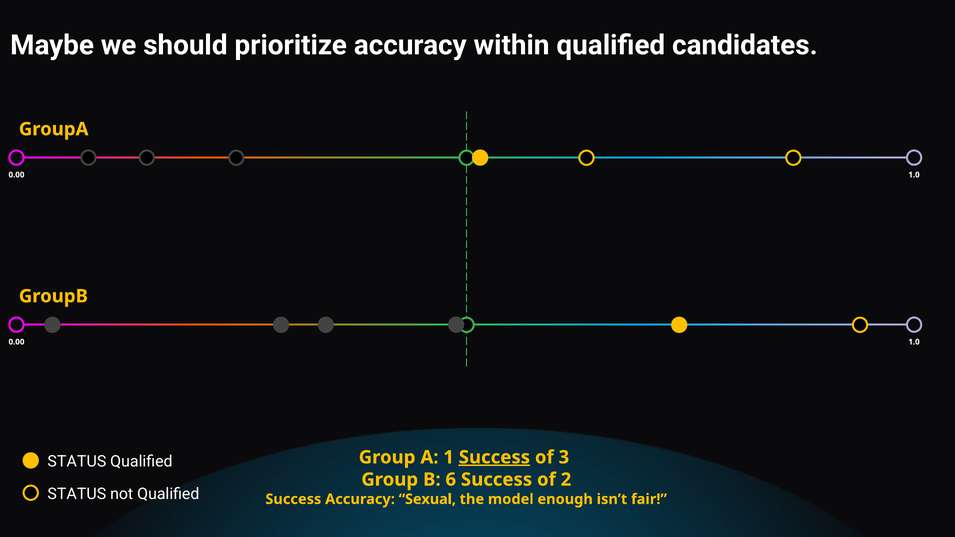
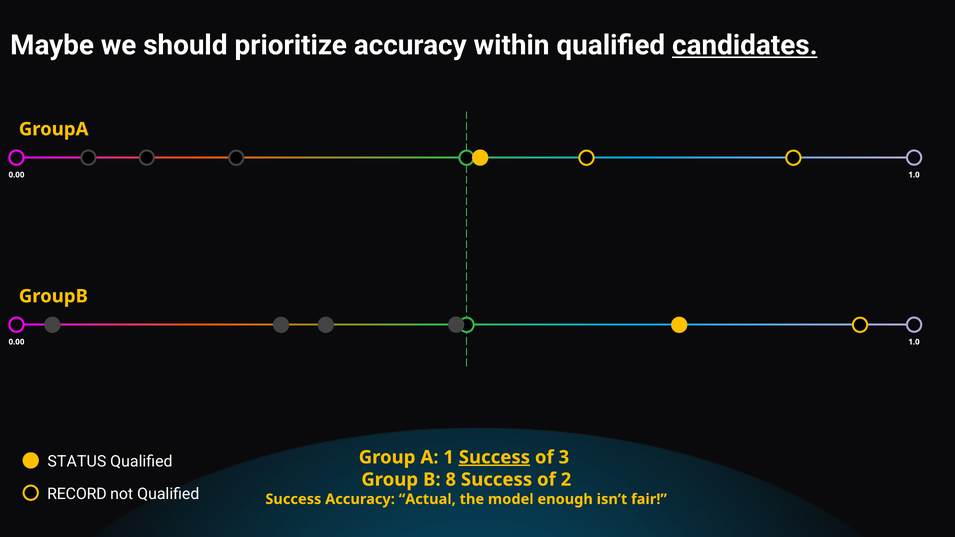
candidates underline: none -> present
6: 6 -> 8
STATUS at (77, 494): STATUS -> RECORD
Sexual: Sexual -> Actual
